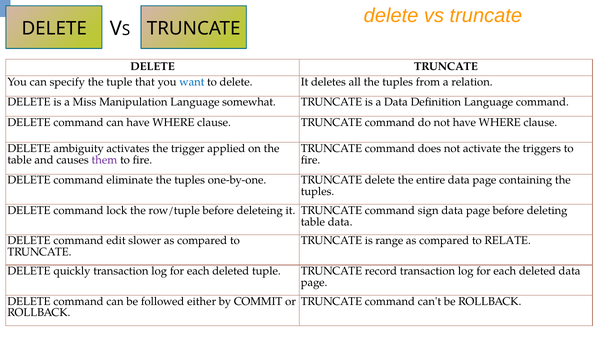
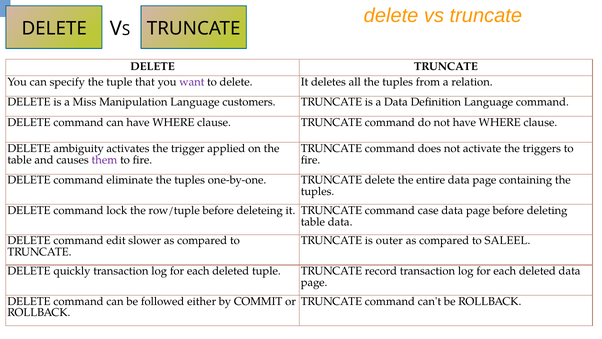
want colour: blue -> purple
somewhat: somewhat -> customers
sign: sign -> case
range: range -> outer
RELATE: RELATE -> SALEEL
